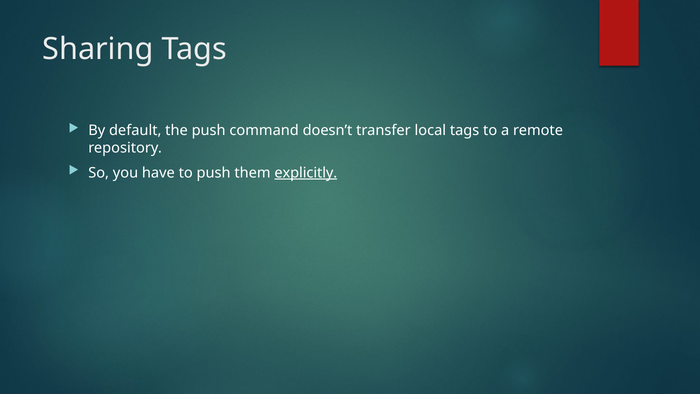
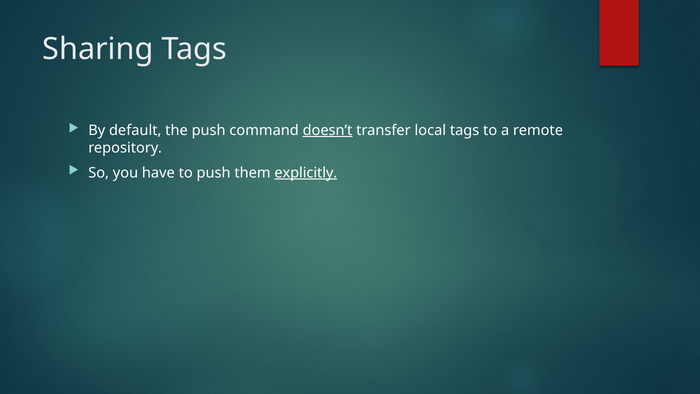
doesn’t underline: none -> present
